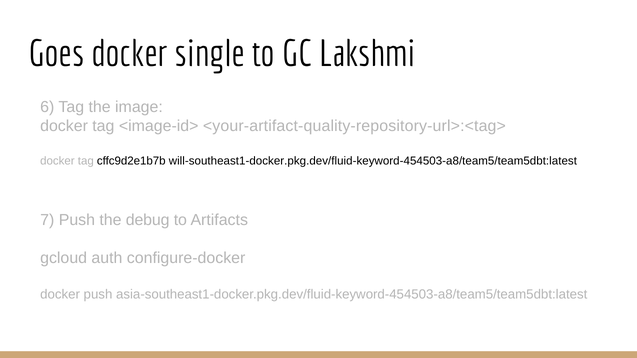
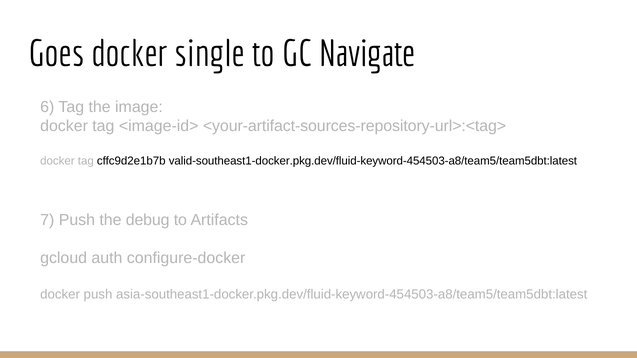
Lakshmi: Lakshmi -> Navigate
<your-artifact-quality-repository-url>:<tag>: <your-artifact-quality-repository-url>:<tag> -> <your-artifact-sources-repository-url>:<tag>
will-southeast1-docker.pkg.dev/fluid-keyword-454503-a8/team5/team5dbt:latest: will-southeast1-docker.pkg.dev/fluid-keyword-454503-a8/team5/team5dbt:latest -> valid-southeast1-docker.pkg.dev/fluid-keyword-454503-a8/team5/team5dbt:latest
